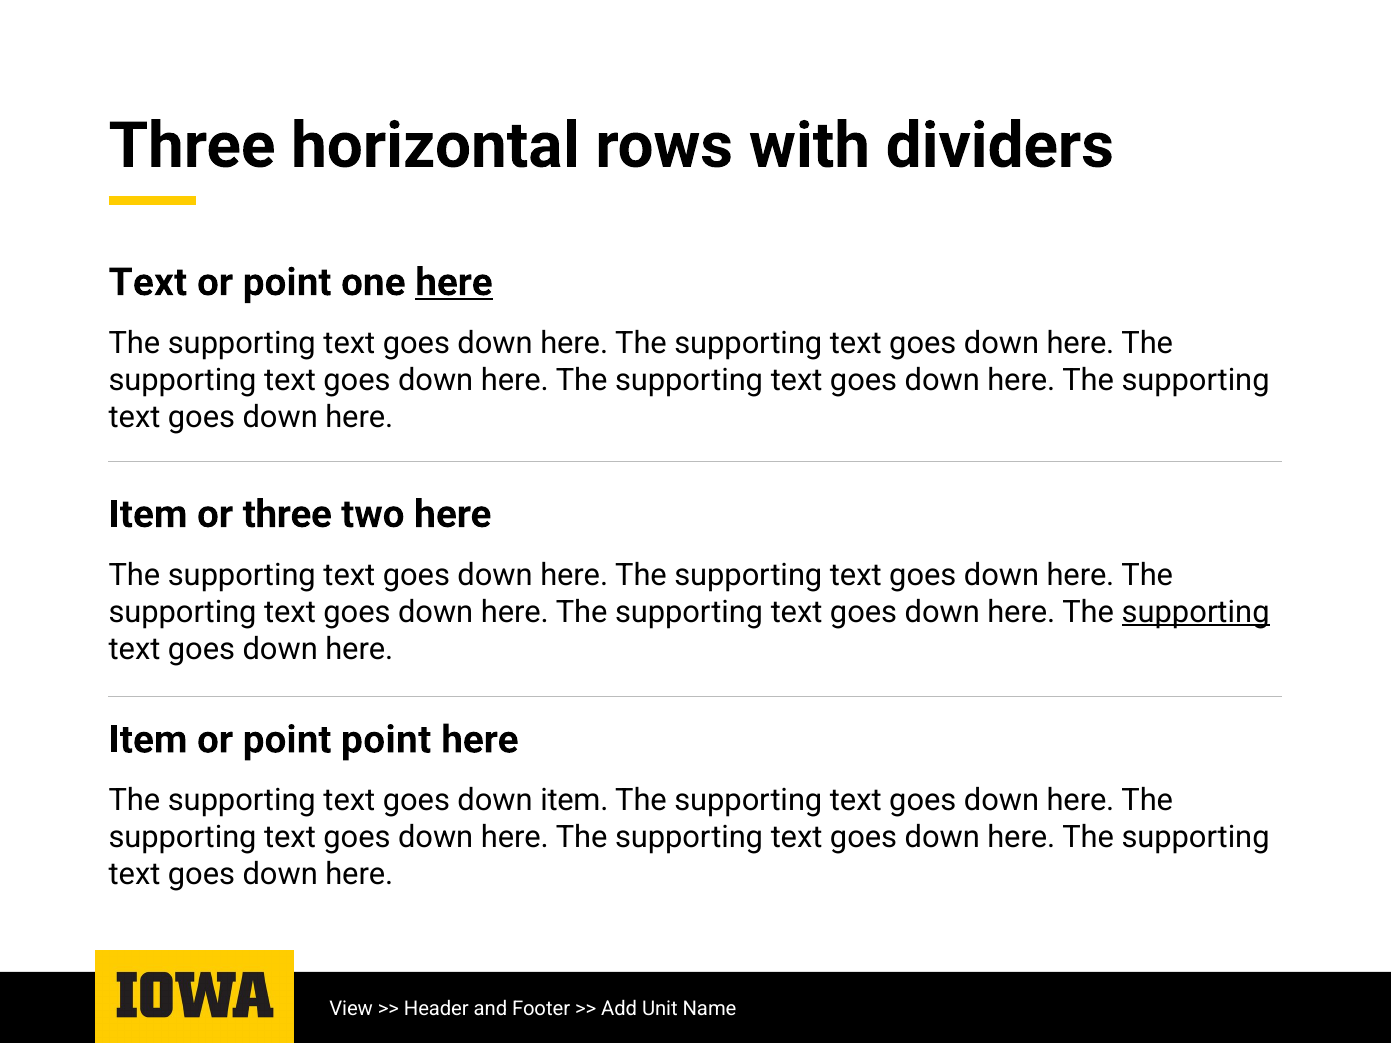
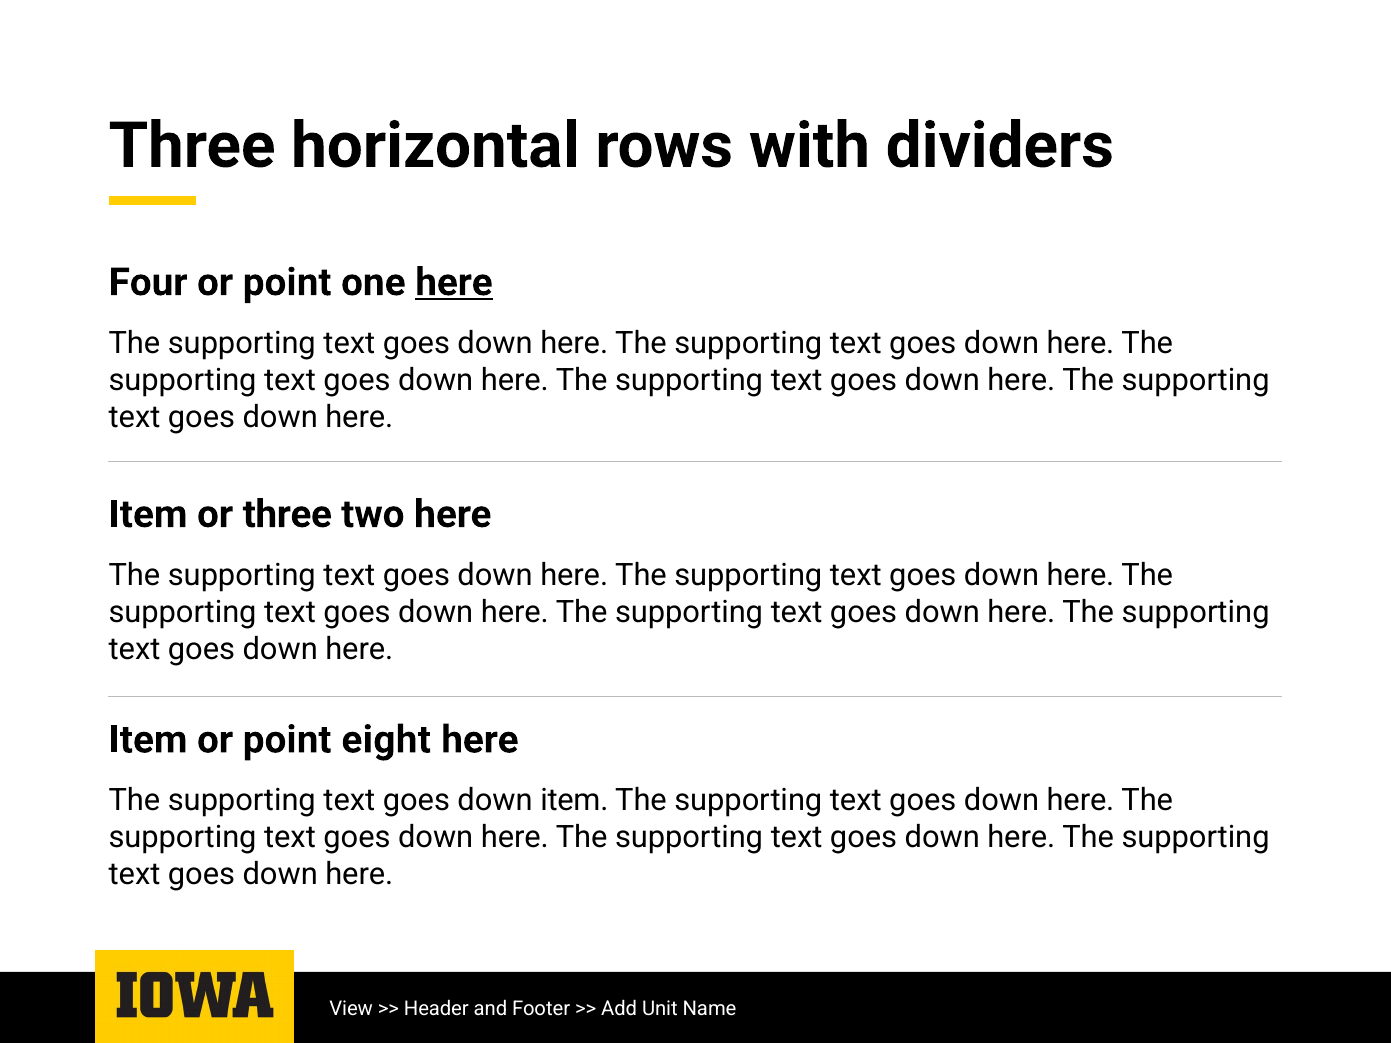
Text at (148, 282): Text -> Four
supporting at (1196, 612) underline: present -> none
point point: point -> eight
